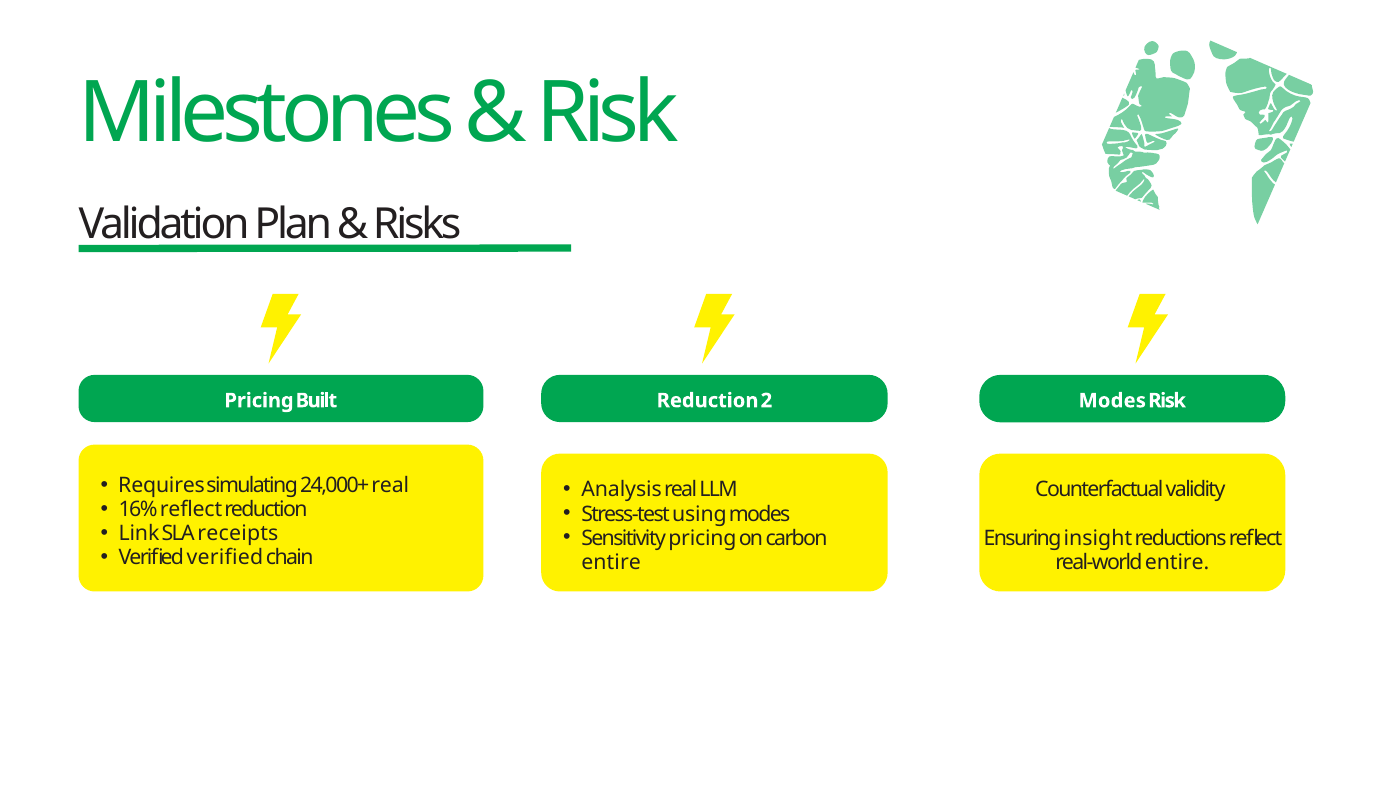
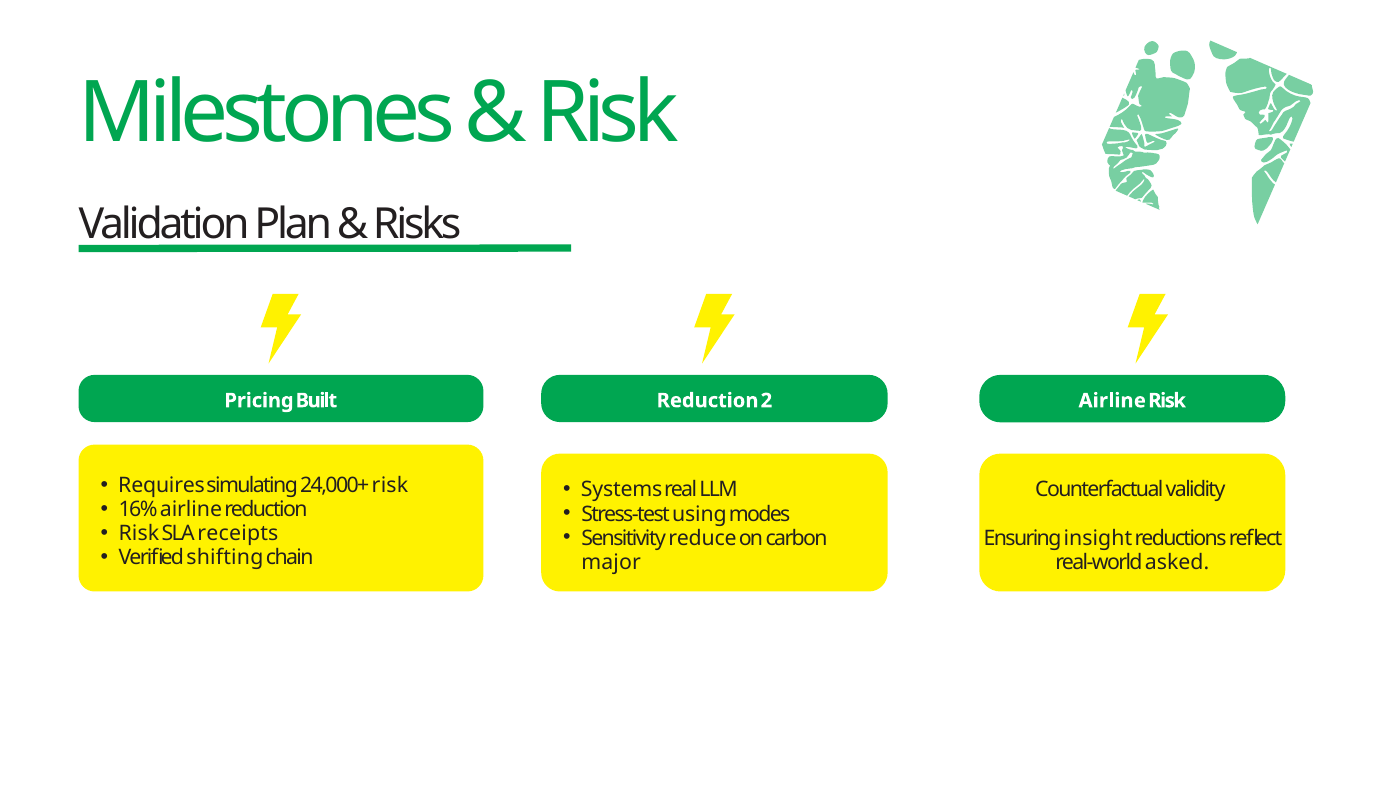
2 Modes: Modes -> Airline
24,000+ real: real -> risk
Analysis: Analysis -> Systems
16% reflect: reflect -> airline
Link at (139, 534): Link -> Risk
Sensitivity pricing: pricing -> reduce
Verified verified: verified -> shifting
entire at (611, 562): entire -> major
real-world entire: entire -> asked
